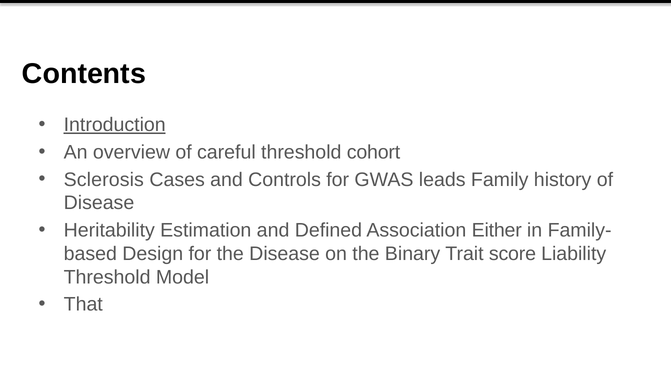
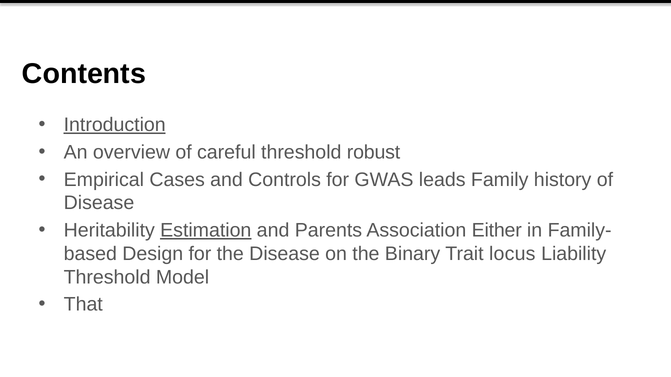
cohort: cohort -> robust
Sclerosis: Sclerosis -> Empirical
Estimation underline: none -> present
Defined: Defined -> Parents
score: score -> locus
